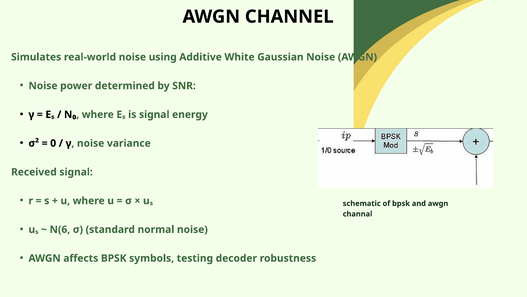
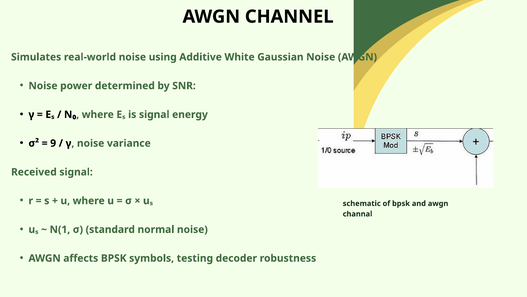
0: 0 -> 9
N(6: N(6 -> N(1
